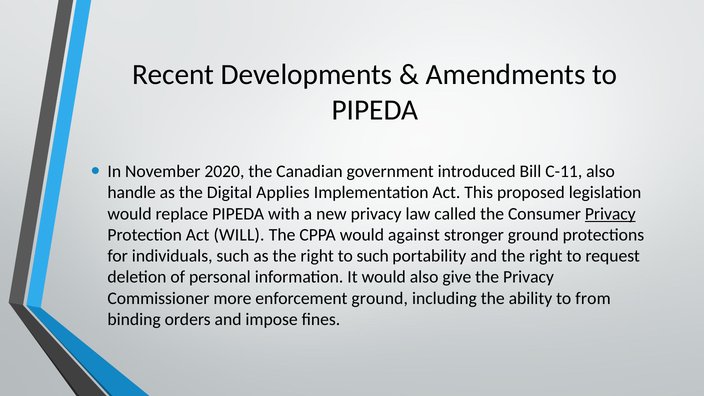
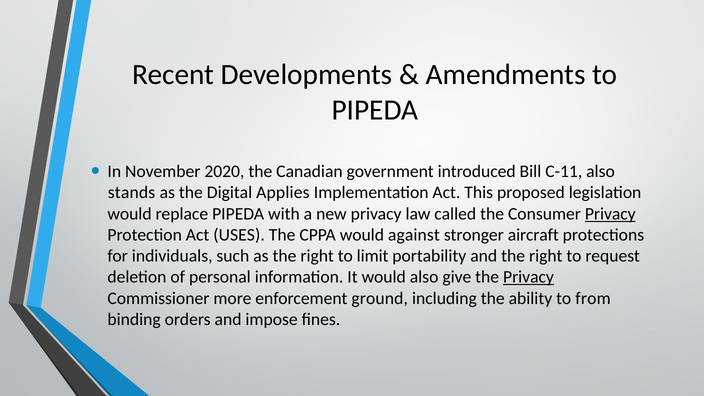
handle: handle -> stands
WILL: WILL -> USES
stronger ground: ground -> aircraft
to such: such -> limit
Privacy at (528, 277) underline: none -> present
